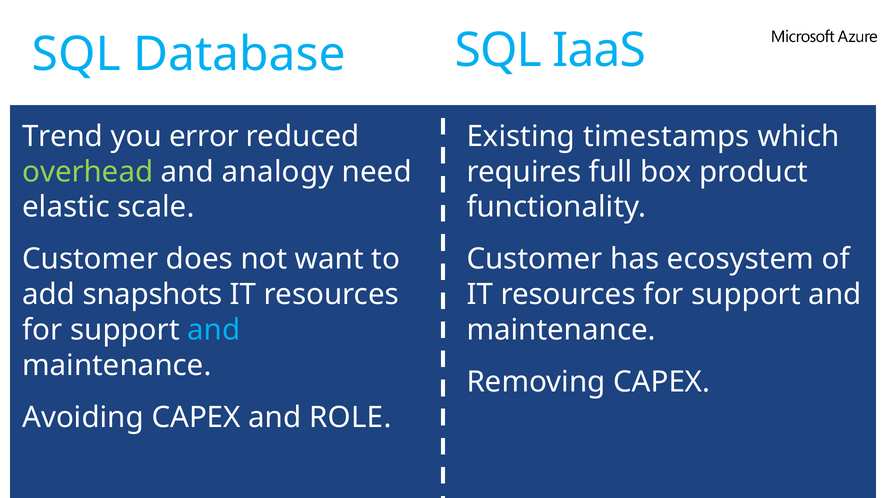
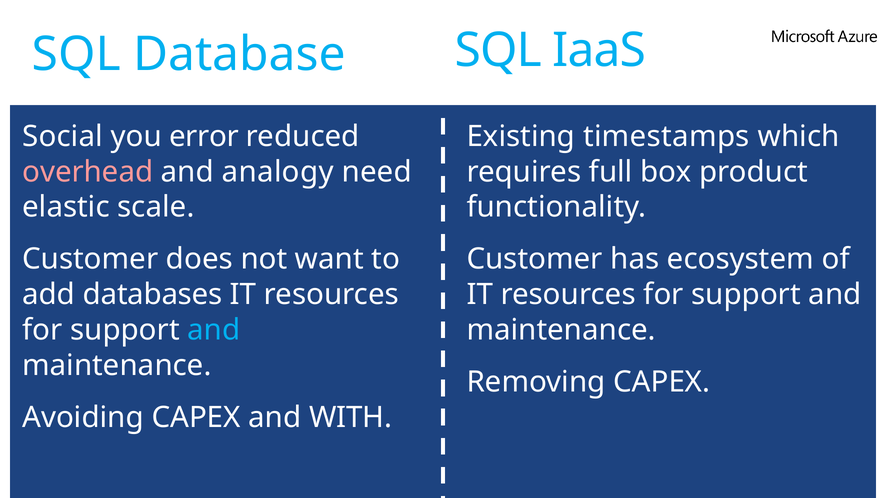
Trend: Trend -> Social
overhead colour: light green -> pink
snapshots: snapshots -> databases
ROLE: ROLE -> WITH
